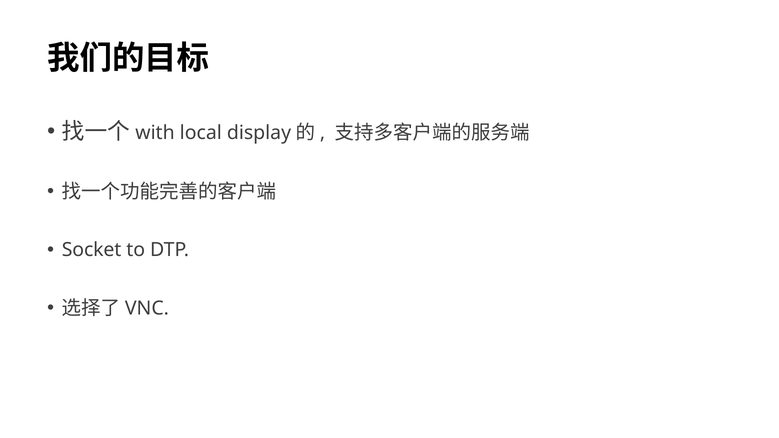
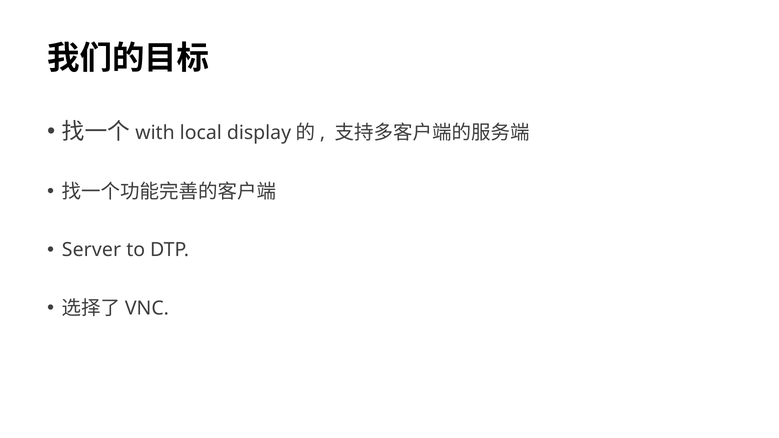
Socket: Socket -> Server
